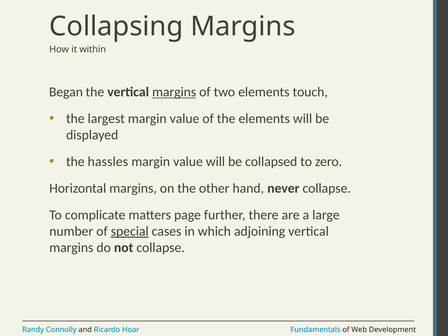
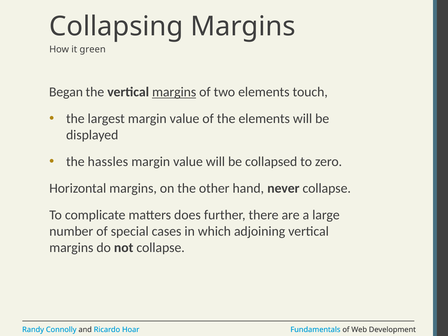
within: within -> green
page: page -> does
special underline: present -> none
